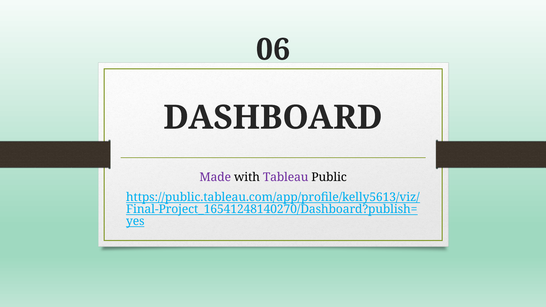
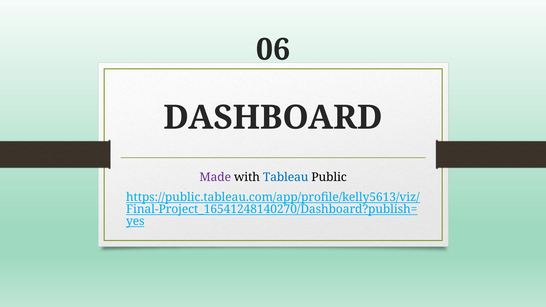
Tableau colour: purple -> blue
